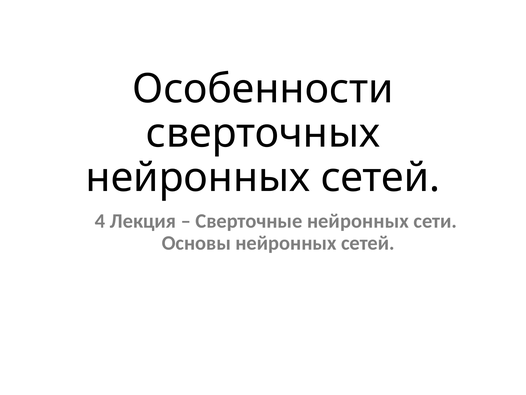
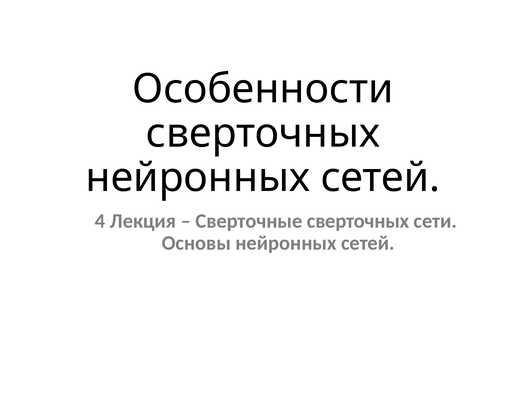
Сверточные нейронных: нейронных -> сверточных
